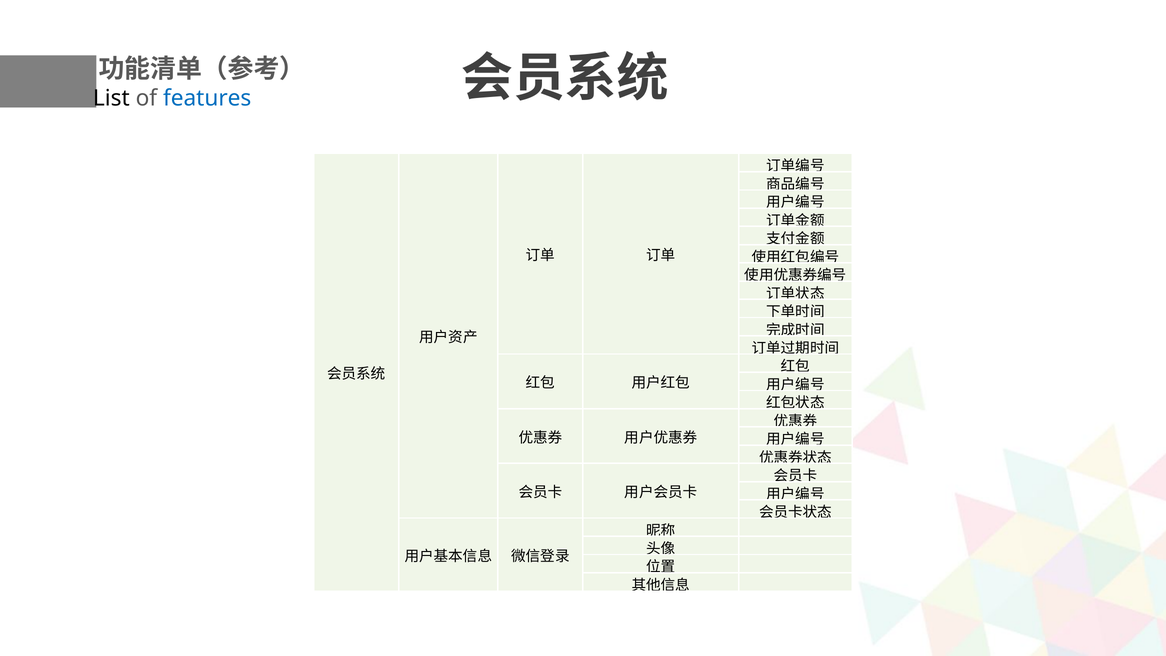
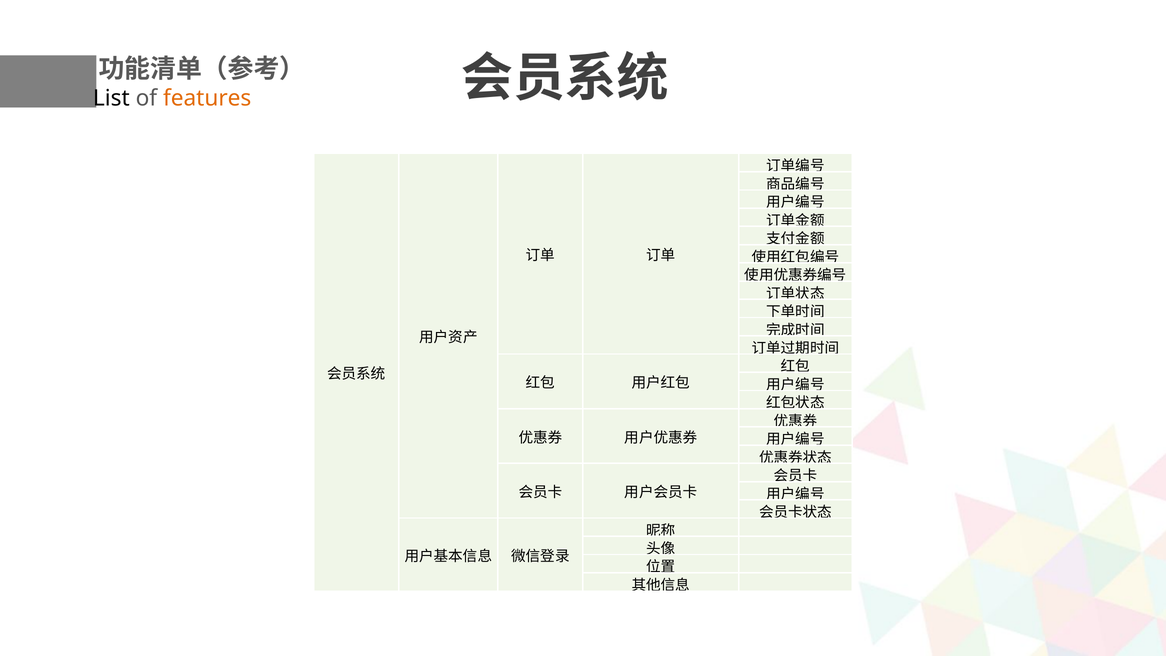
features colour: blue -> orange
